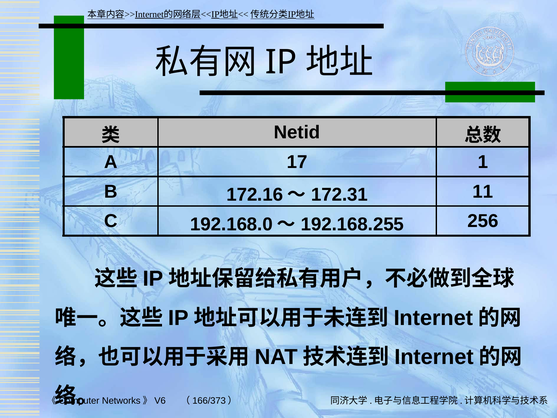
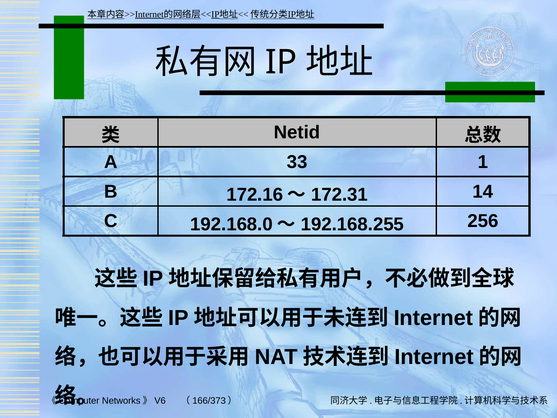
17: 17 -> 33
11: 11 -> 14
